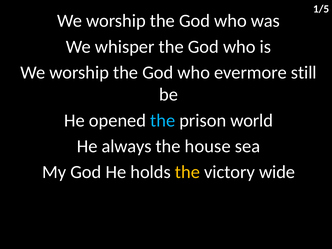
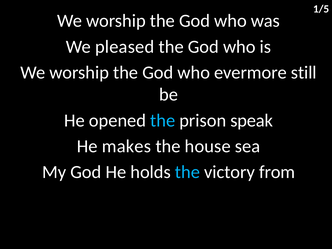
whisper: whisper -> pleased
world: world -> speak
always: always -> makes
the at (187, 172) colour: yellow -> light blue
wide: wide -> from
